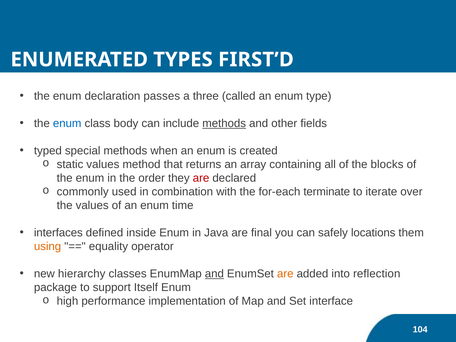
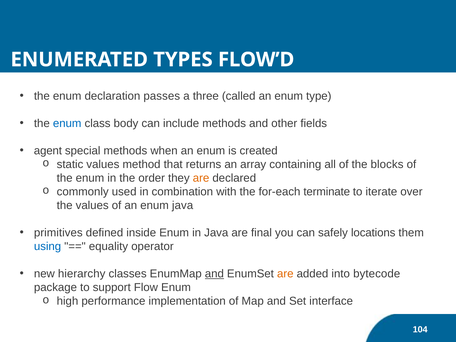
FIRST’D: FIRST’D -> FLOW’D
methods at (224, 123) underline: present -> none
typed: typed -> agent
are at (201, 178) colour: red -> orange
enum time: time -> java
interfaces: interfaces -> primitives
using colour: orange -> blue
reflection: reflection -> bytecode
Itself: Itself -> Flow
